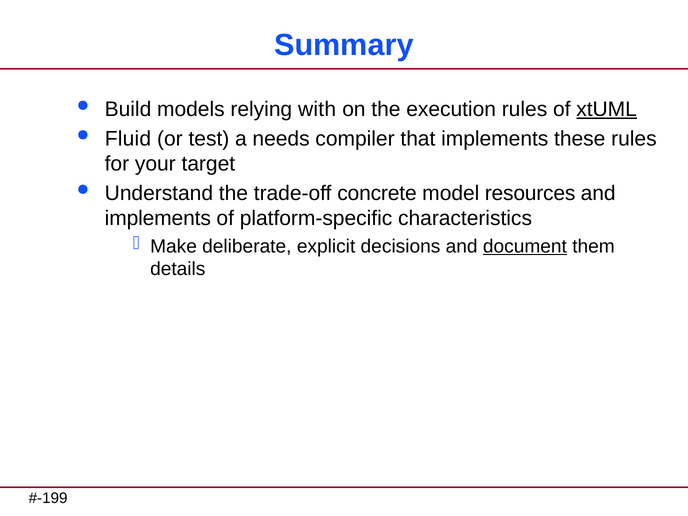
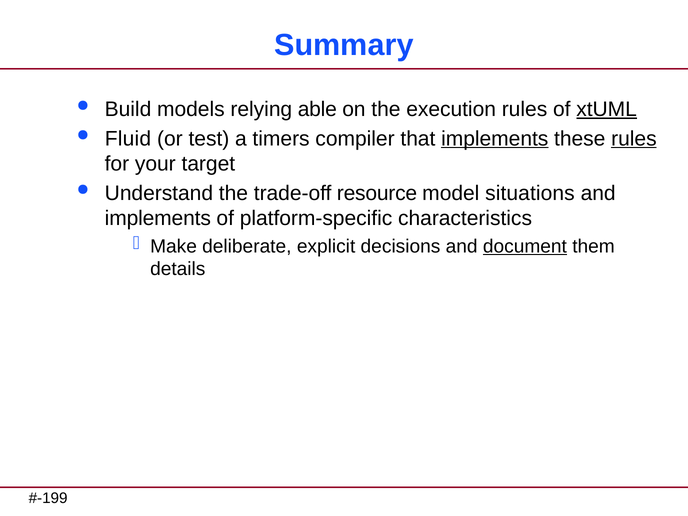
with: with -> able
needs: needs -> timers
implements at (495, 139) underline: none -> present
rules at (634, 139) underline: none -> present
concrete: concrete -> resource
resources: resources -> situations
